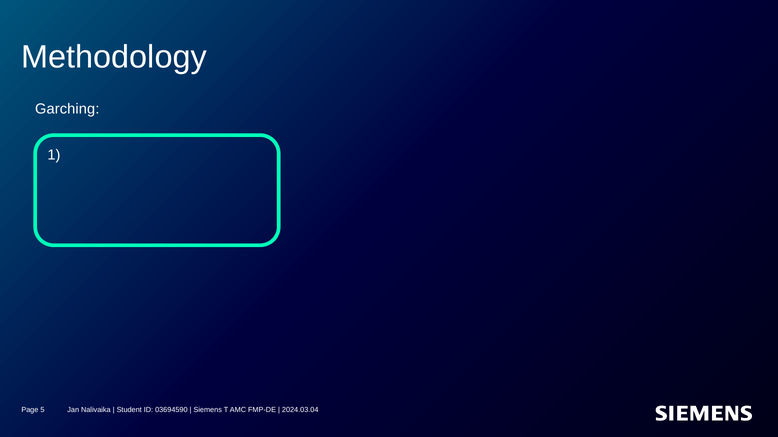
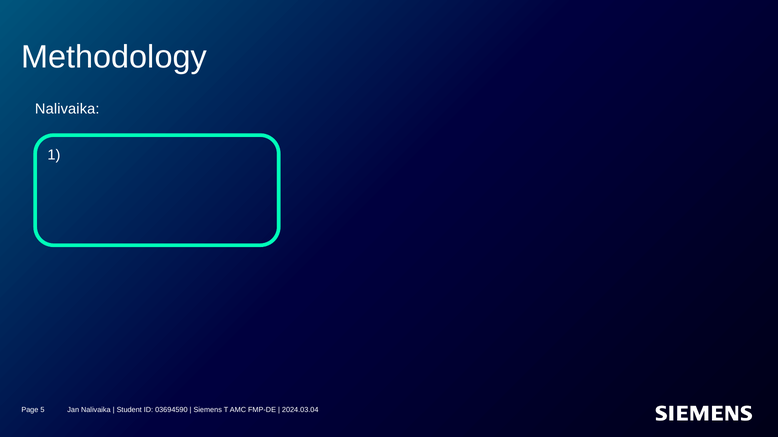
Garching at (67, 109): Garching -> Nalivaika
